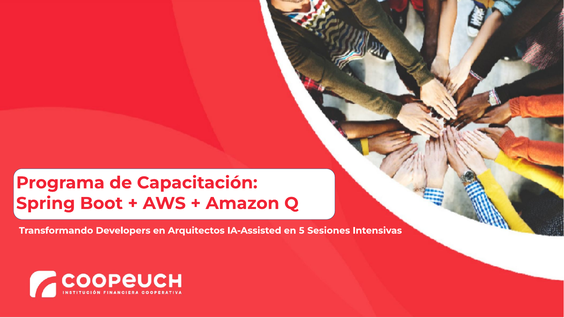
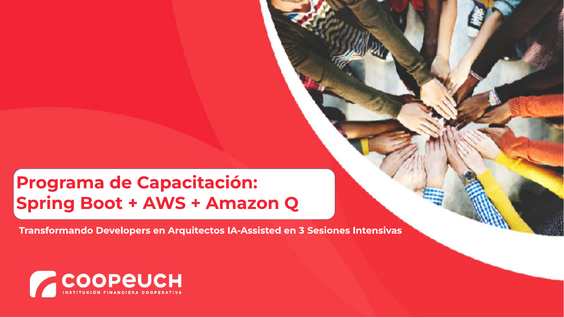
5: 5 -> 3
